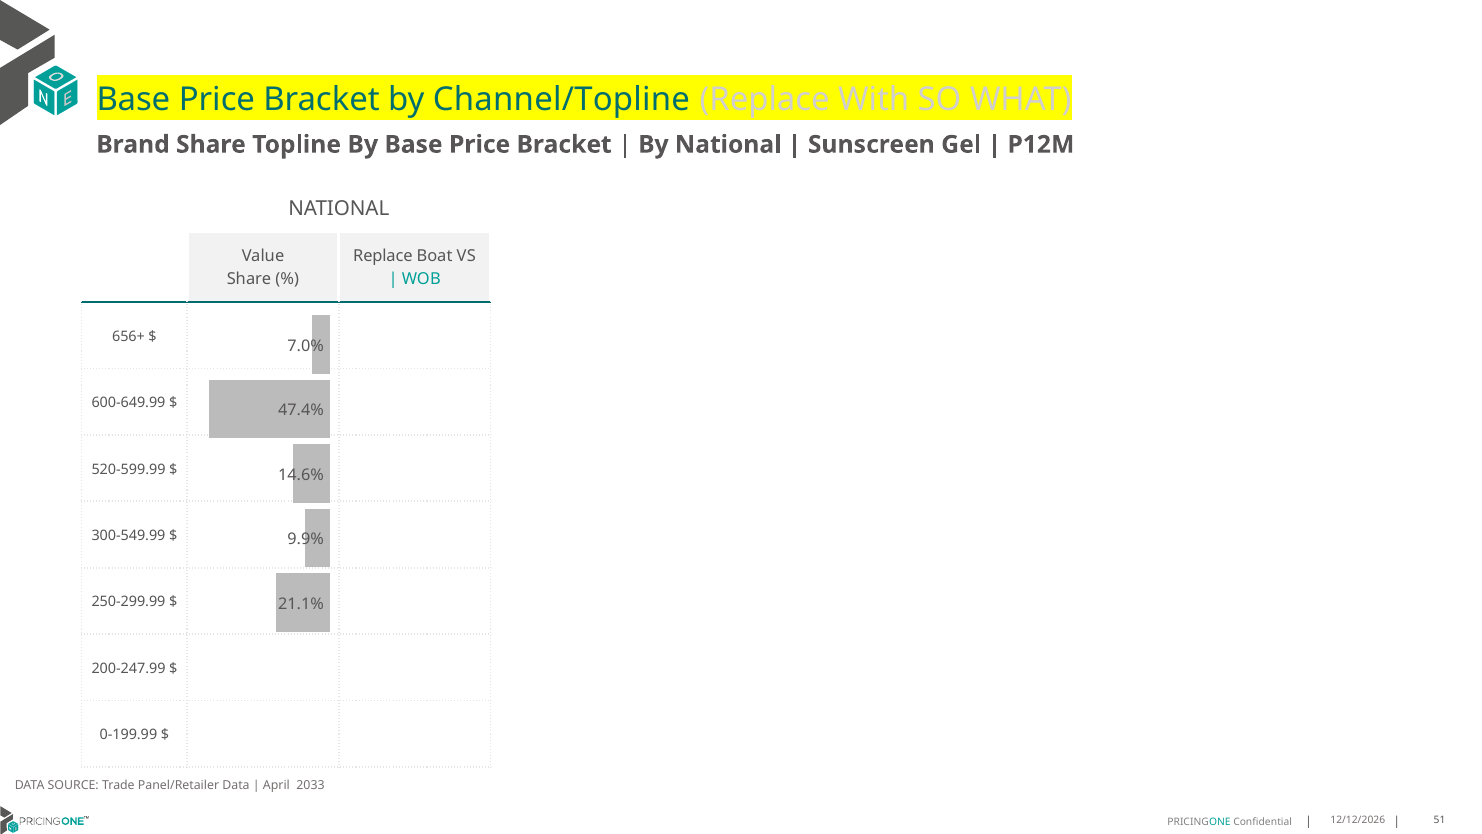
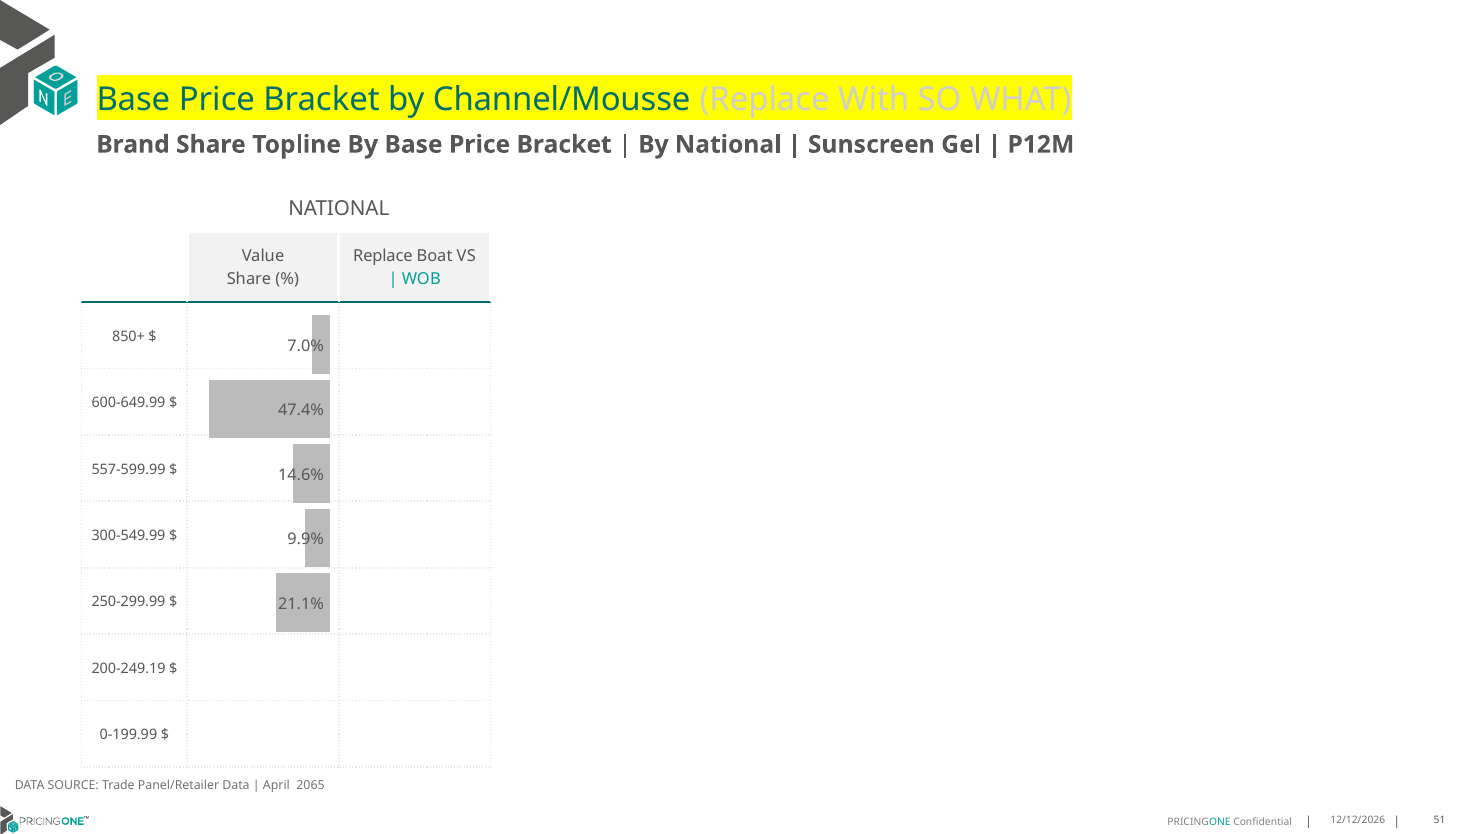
Channel/Topline: Channel/Topline -> Channel/Mousse
656+: 656+ -> 850+
520-599.99: 520-599.99 -> 557-599.99
200-247.99: 200-247.99 -> 200-249.19
2033: 2033 -> 2065
